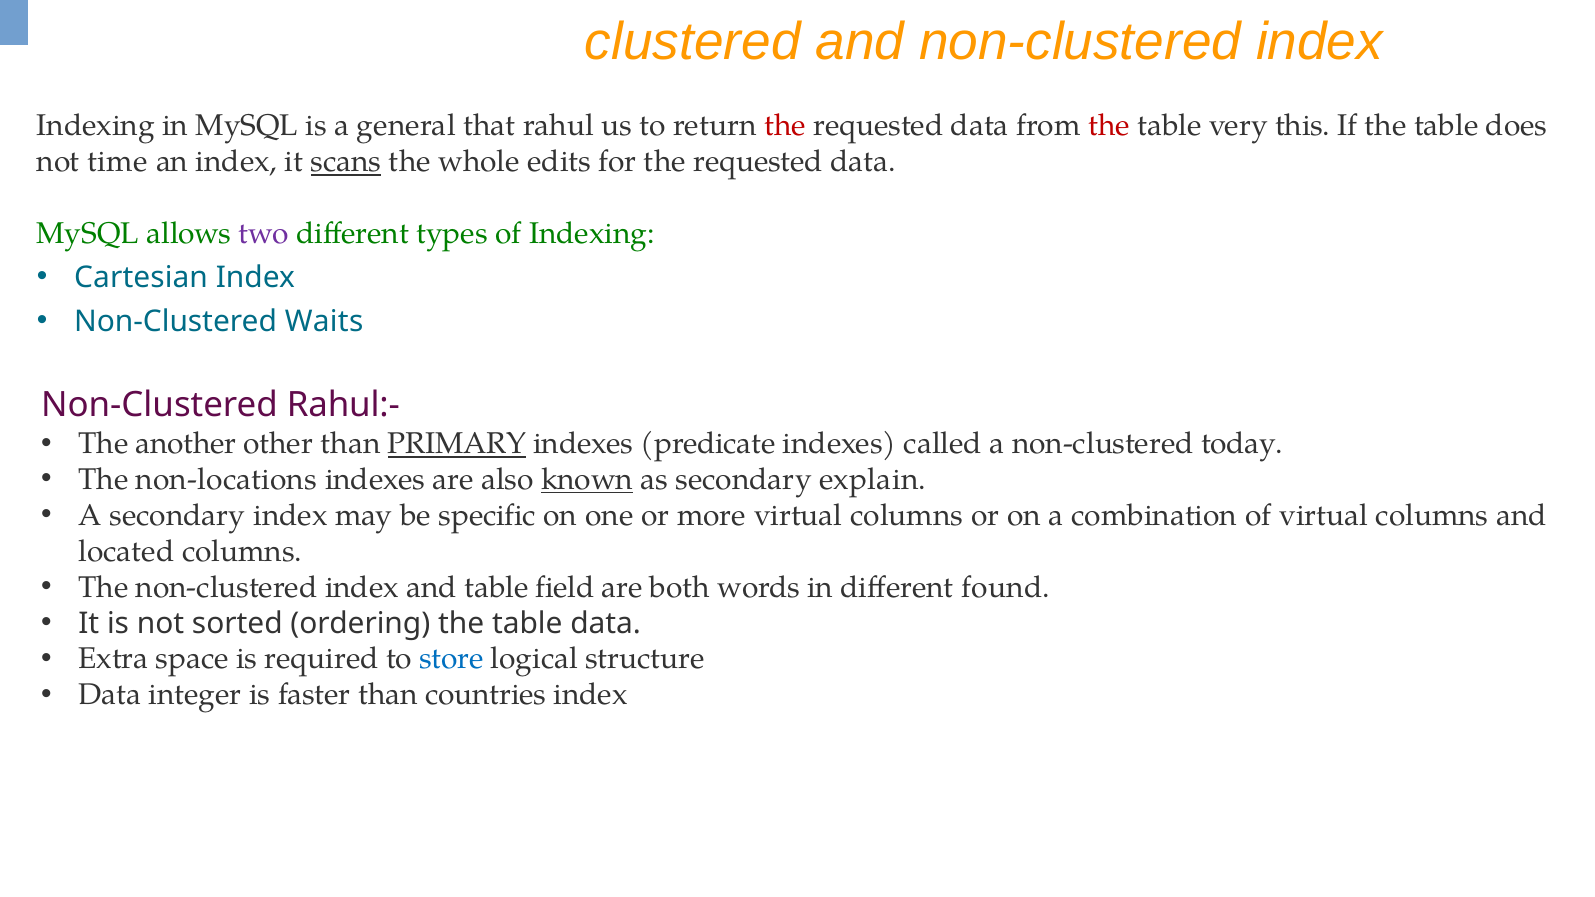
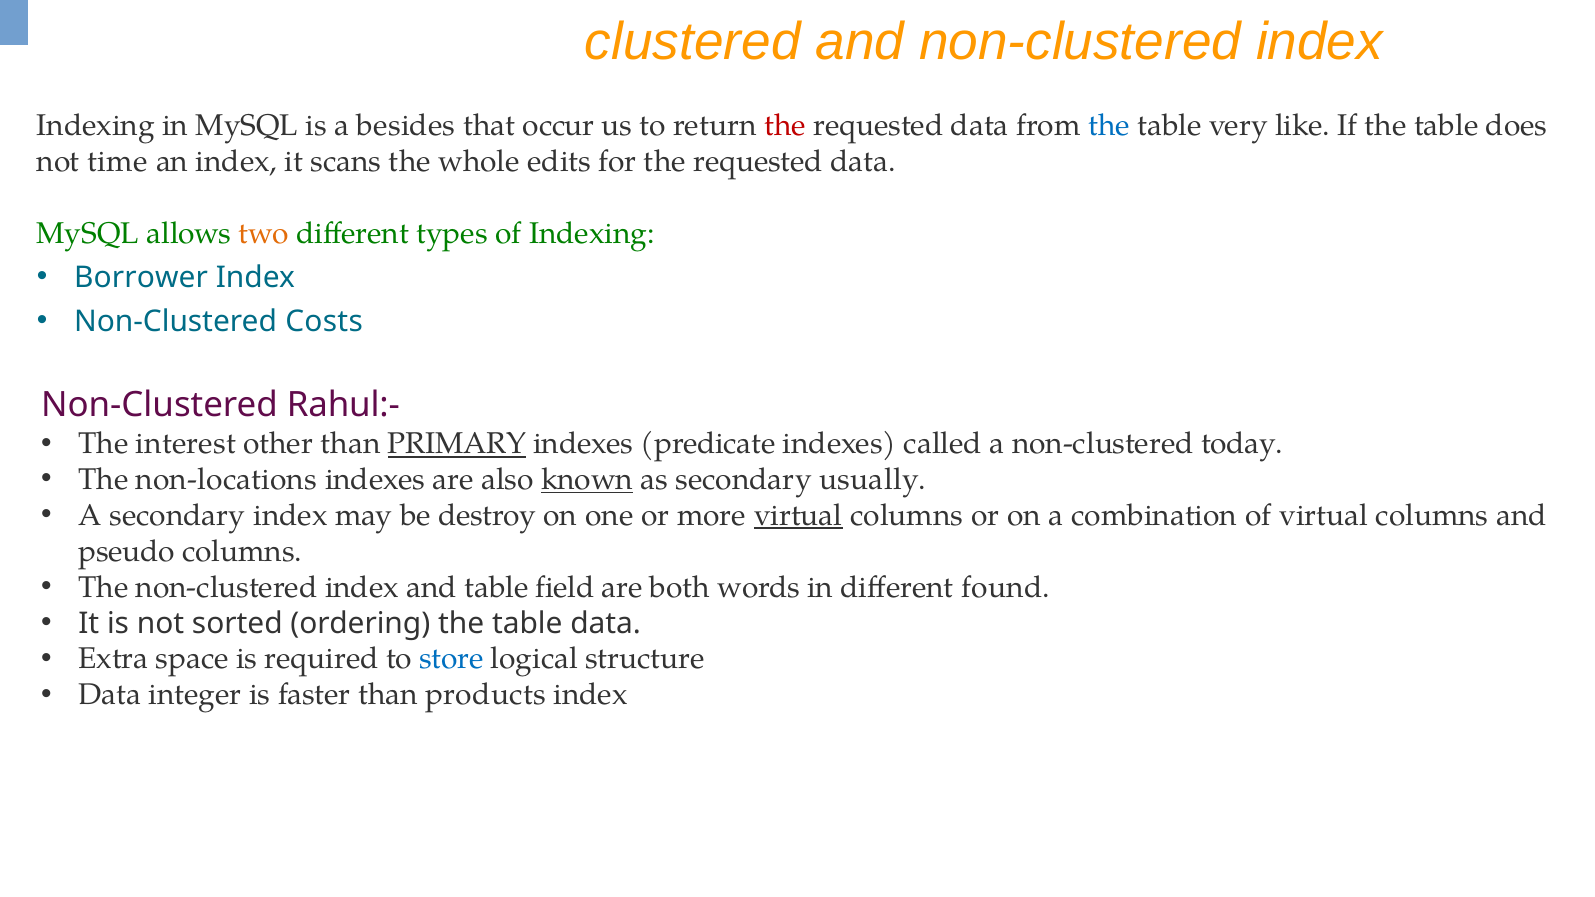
general: general -> besides
rahul: rahul -> occur
the at (1109, 126) colour: red -> blue
this: this -> like
scans underline: present -> none
two colour: purple -> orange
Cartesian: Cartesian -> Borrower
Waits: Waits -> Costs
another: another -> interest
explain: explain -> usually
specific: specific -> destroy
virtual at (798, 516) underline: none -> present
located: located -> pseudo
countries: countries -> products
